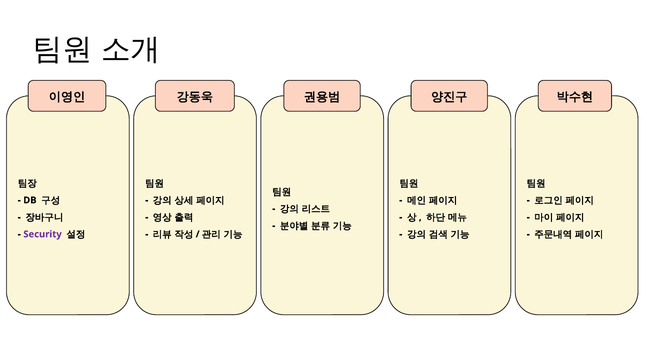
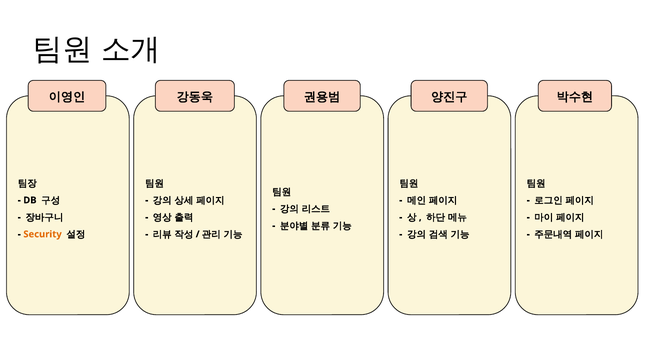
Security colour: purple -> orange
